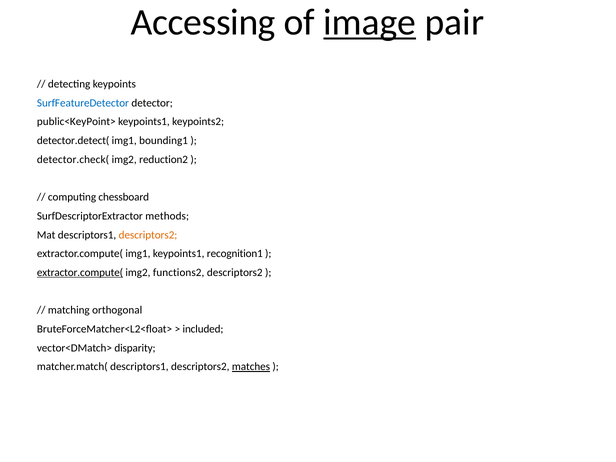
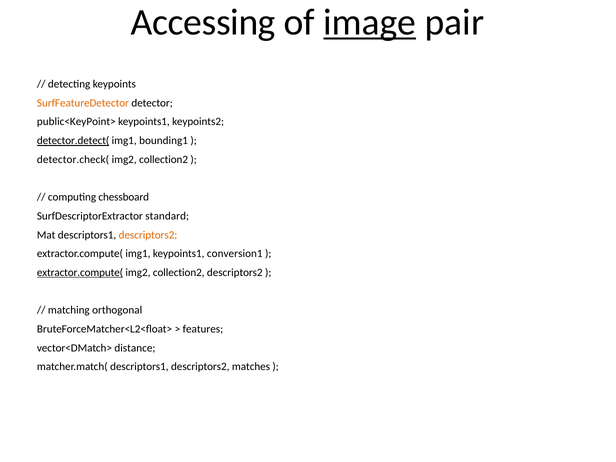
SurfFeatureDetector colour: blue -> orange
detector.detect( underline: none -> present
reduction2 at (164, 159): reduction2 -> collection2
methods: methods -> standard
recognition1: recognition1 -> conversion1
functions2 at (179, 273): functions2 -> collection2
included: included -> features
disparity: disparity -> distance
matches underline: present -> none
